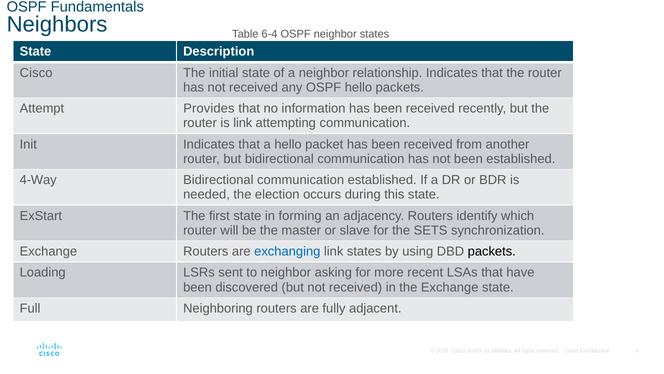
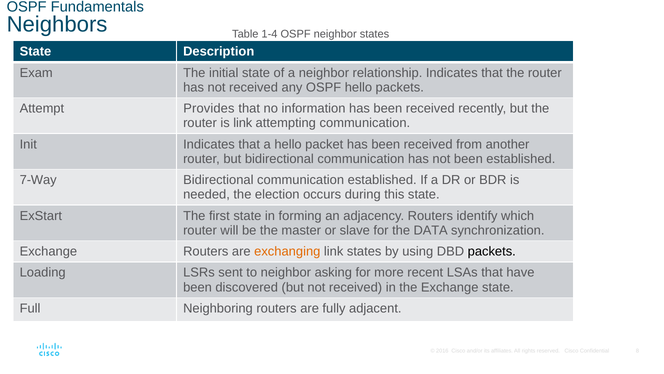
6-4: 6-4 -> 1-4
Cisco at (36, 73): Cisco -> Exam
4-Way: 4-Way -> 7-Way
SETS: SETS -> DATA
exchanging colour: blue -> orange
